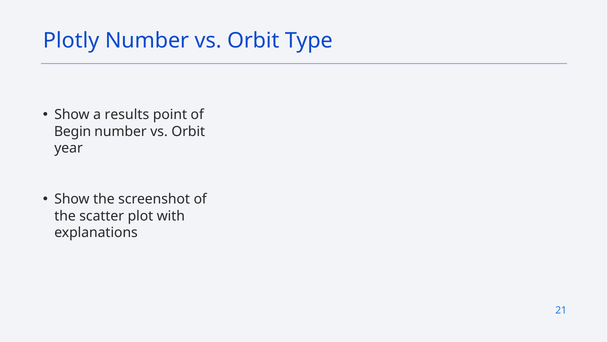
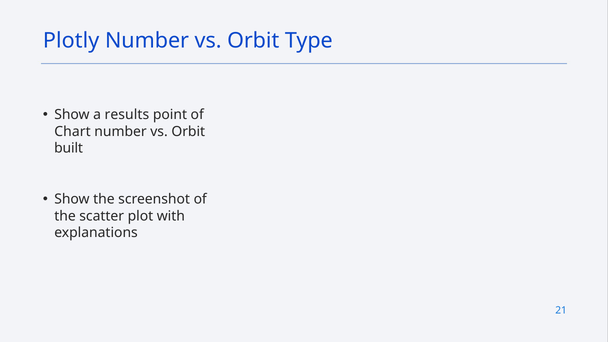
Begin: Begin -> Chart
year: year -> built
